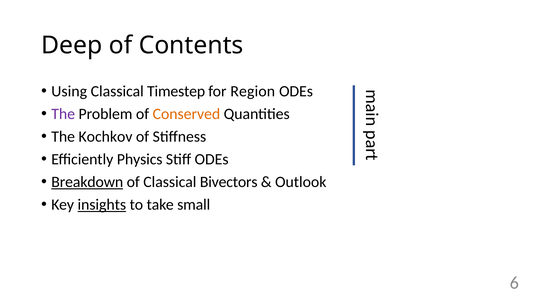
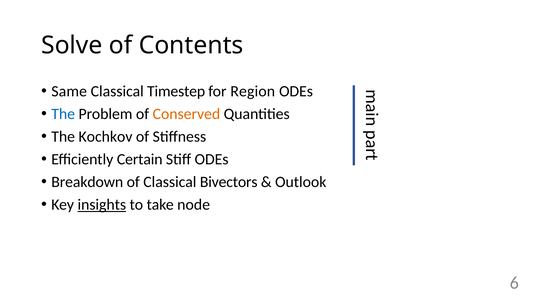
Deep: Deep -> Solve
Using: Using -> Same
The at (63, 114) colour: purple -> blue
Physics: Physics -> Certain
Breakdown underline: present -> none
small: small -> node
